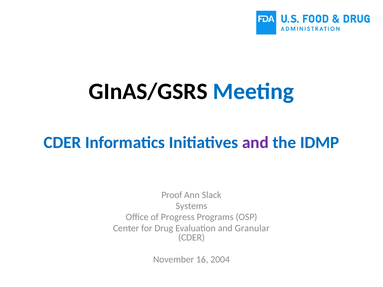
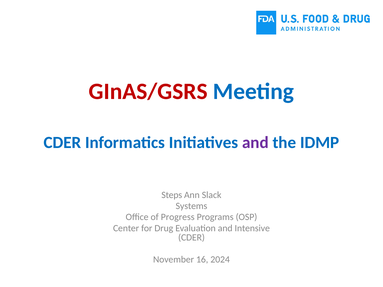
GInAS/GSRS colour: black -> red
Proof: Proof -> Steps
Granular: Granular -> Intensive
2004: 2004 -> 2024
